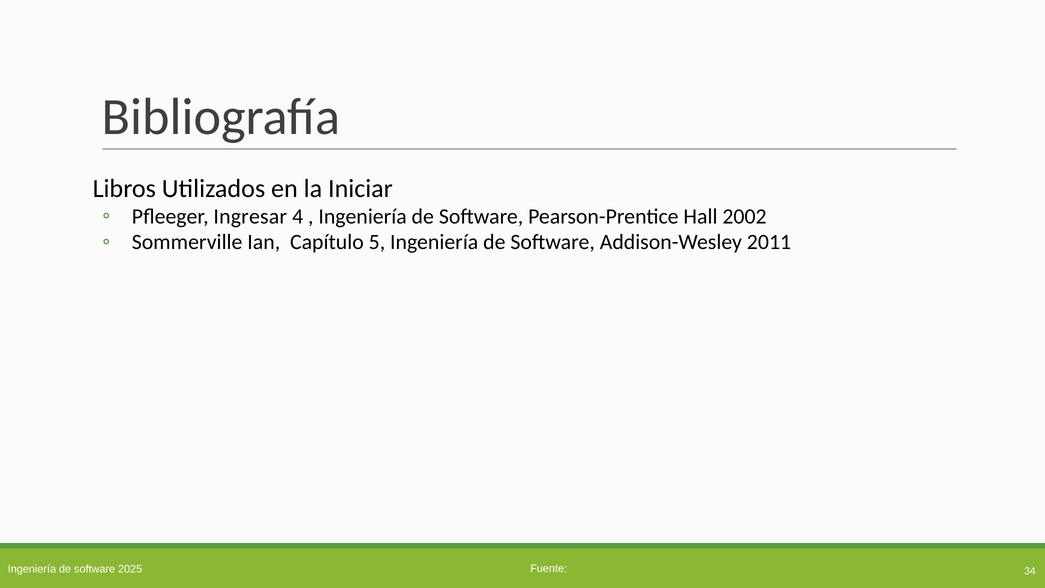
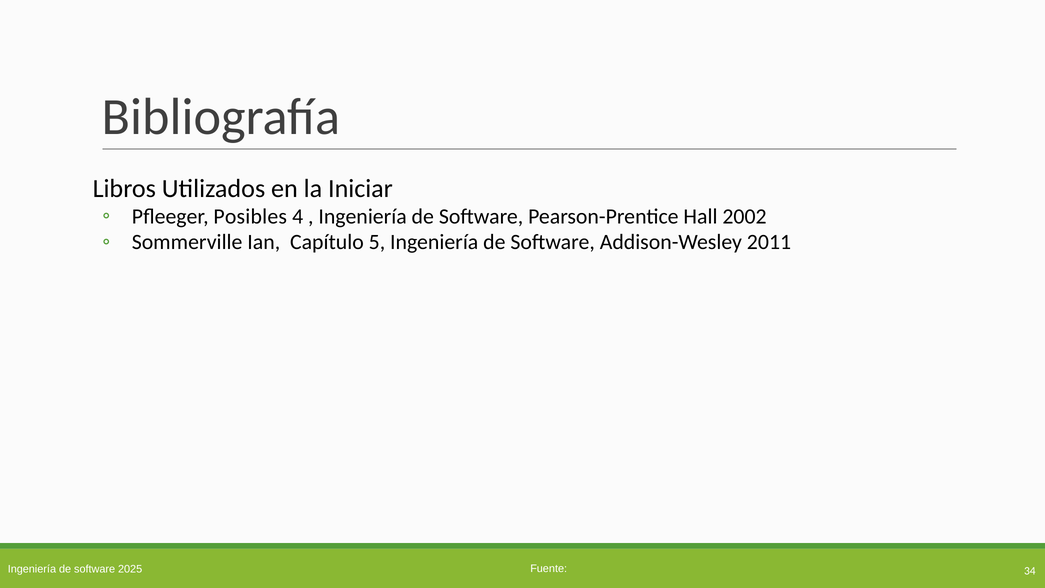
Ingresar: Ingresar -> Posibles
